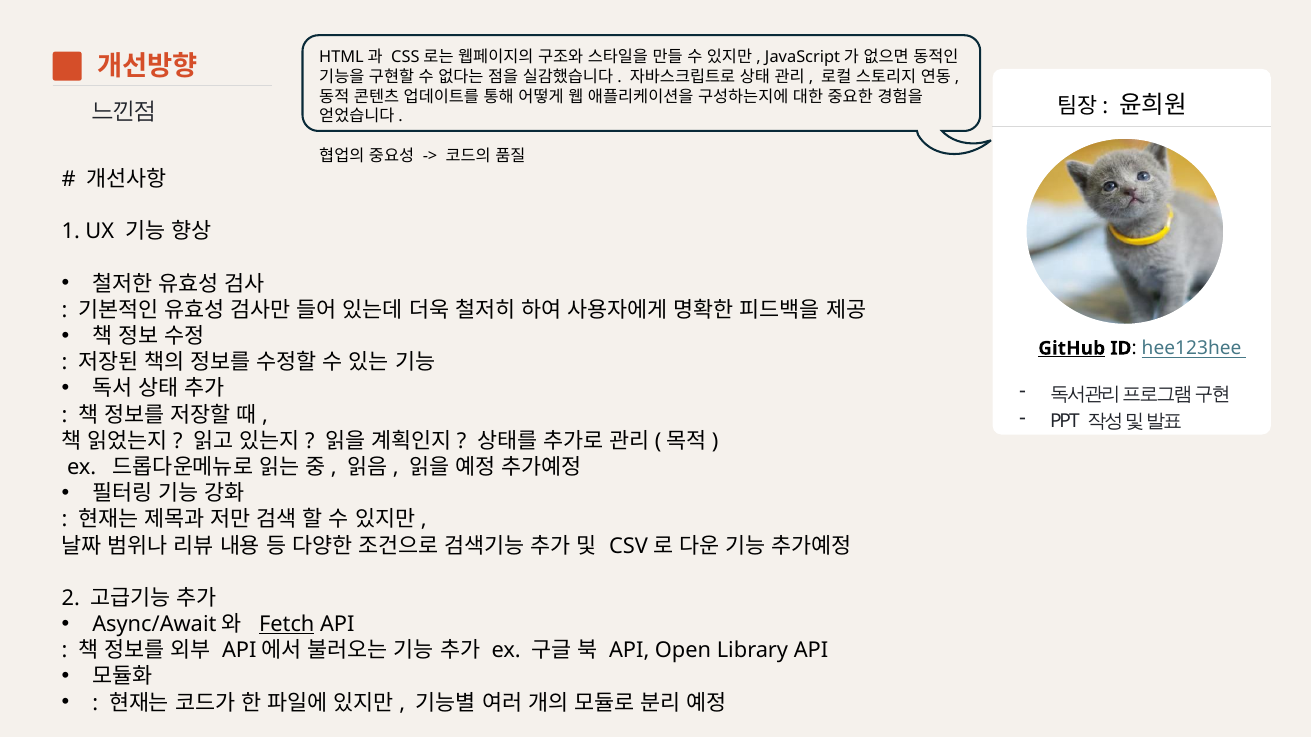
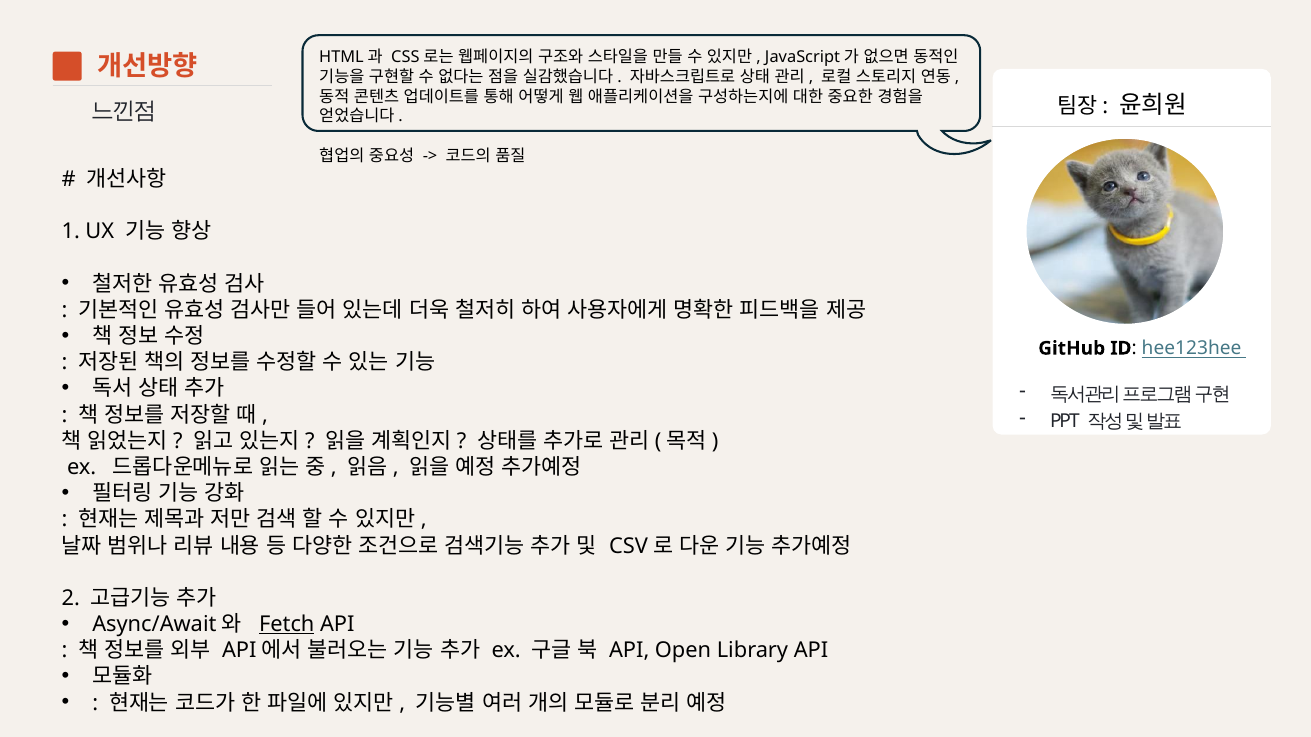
GitHub underline: present -> none
